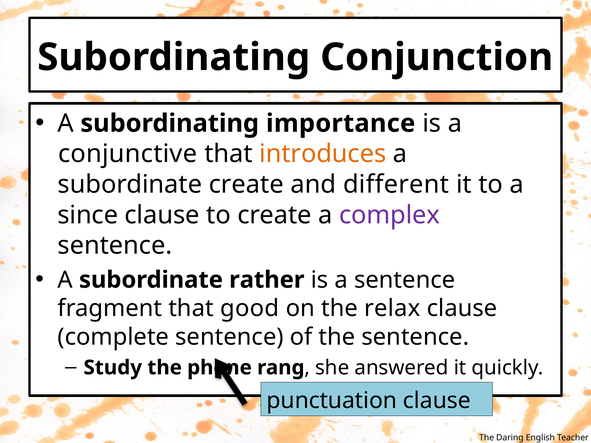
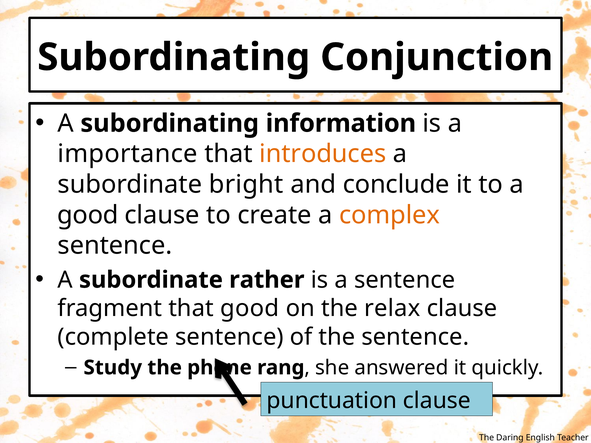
importance: importance -> information
conjunctive: conjunctive -> importance
subordinate create: create -> bright
different: different -> conclude
since at (88, 215): since -> good
complex colour: purple -> orange
